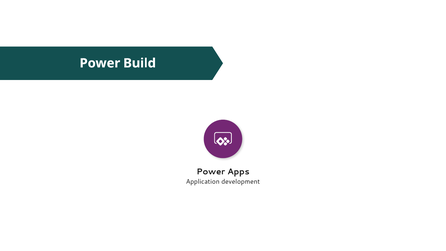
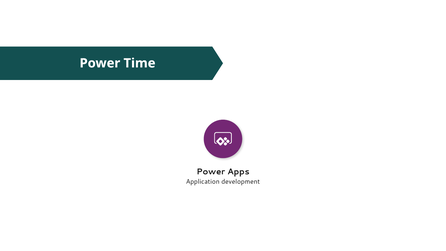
Build: Build -> Time
